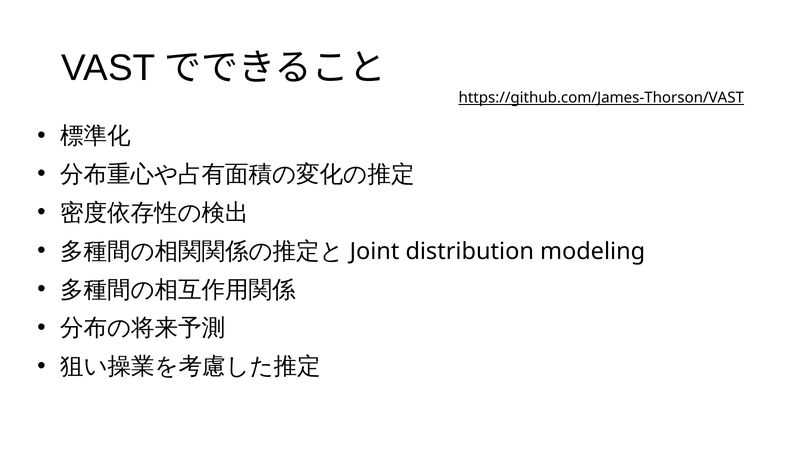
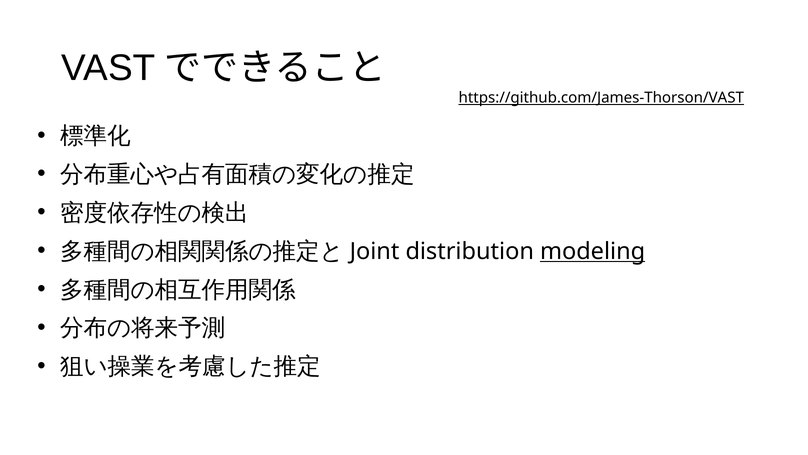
modeling underline: none -> present
